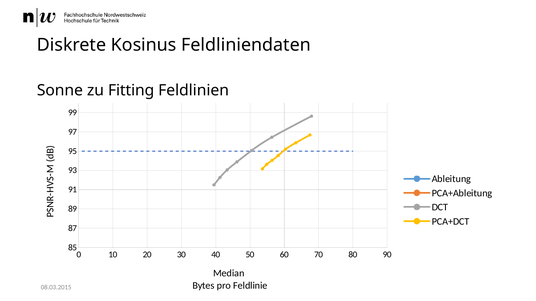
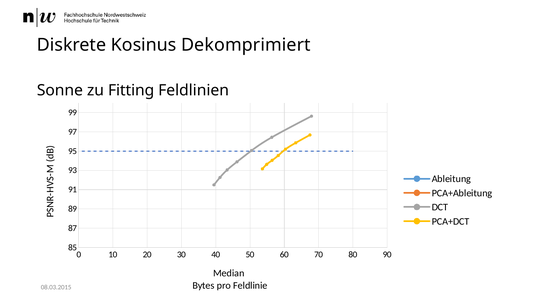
Feldliniendaten: Feldliniendaten -> Dekomprimiert
